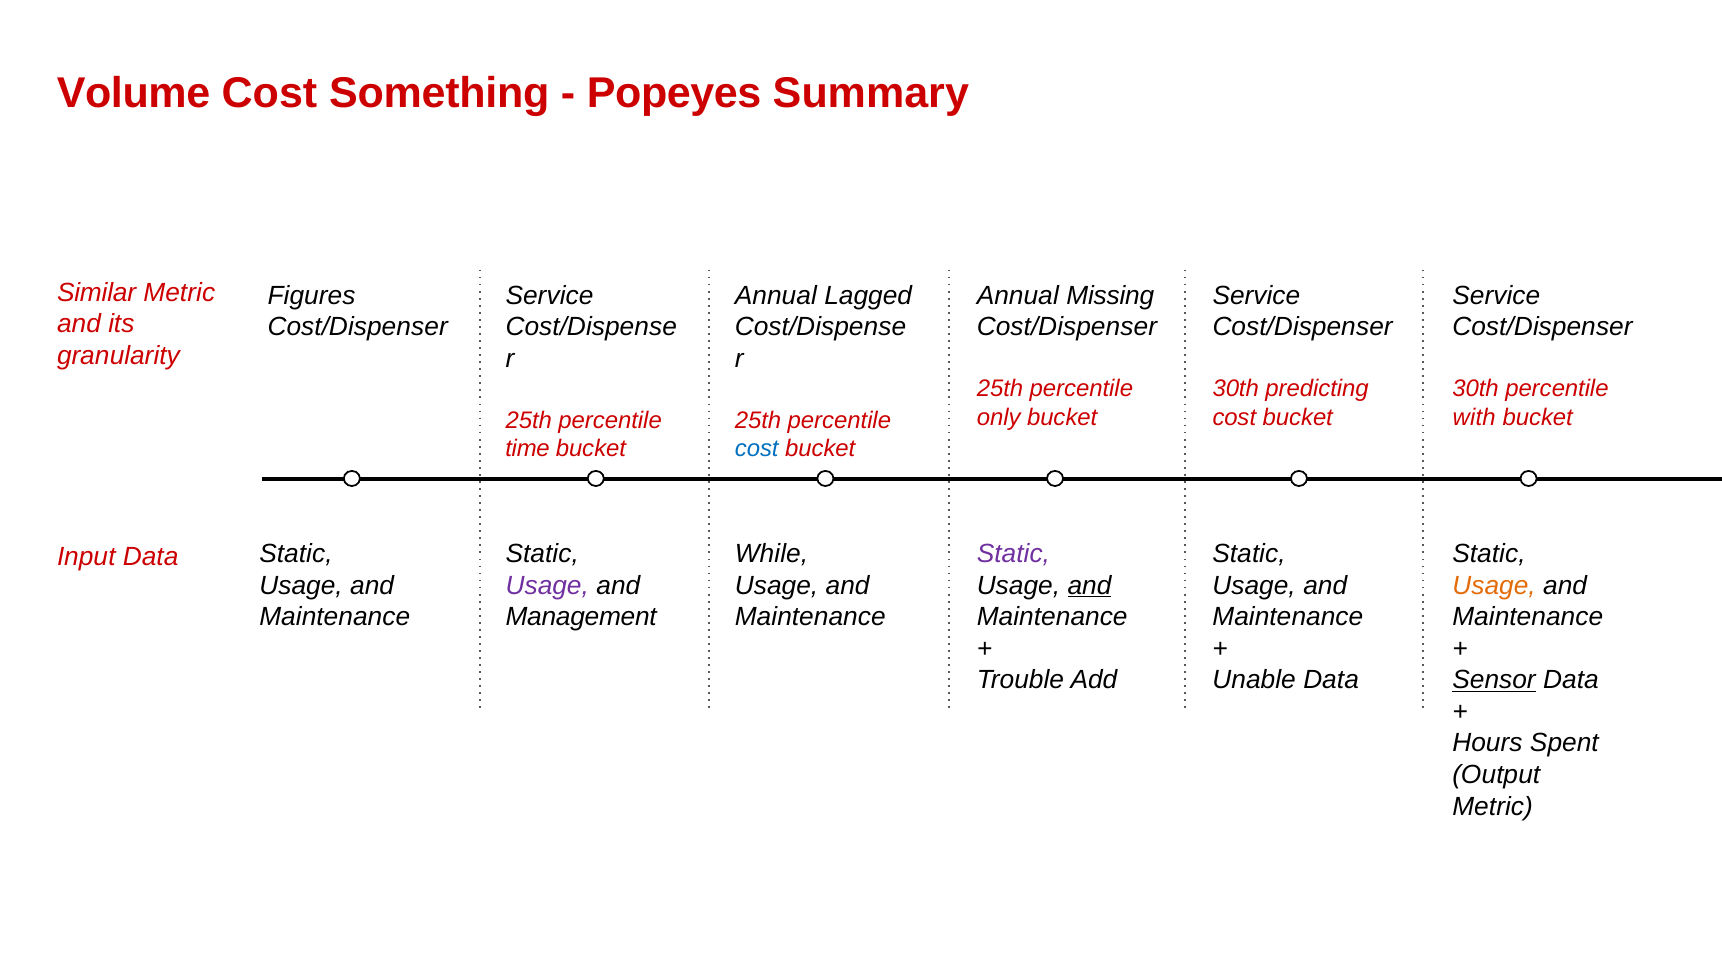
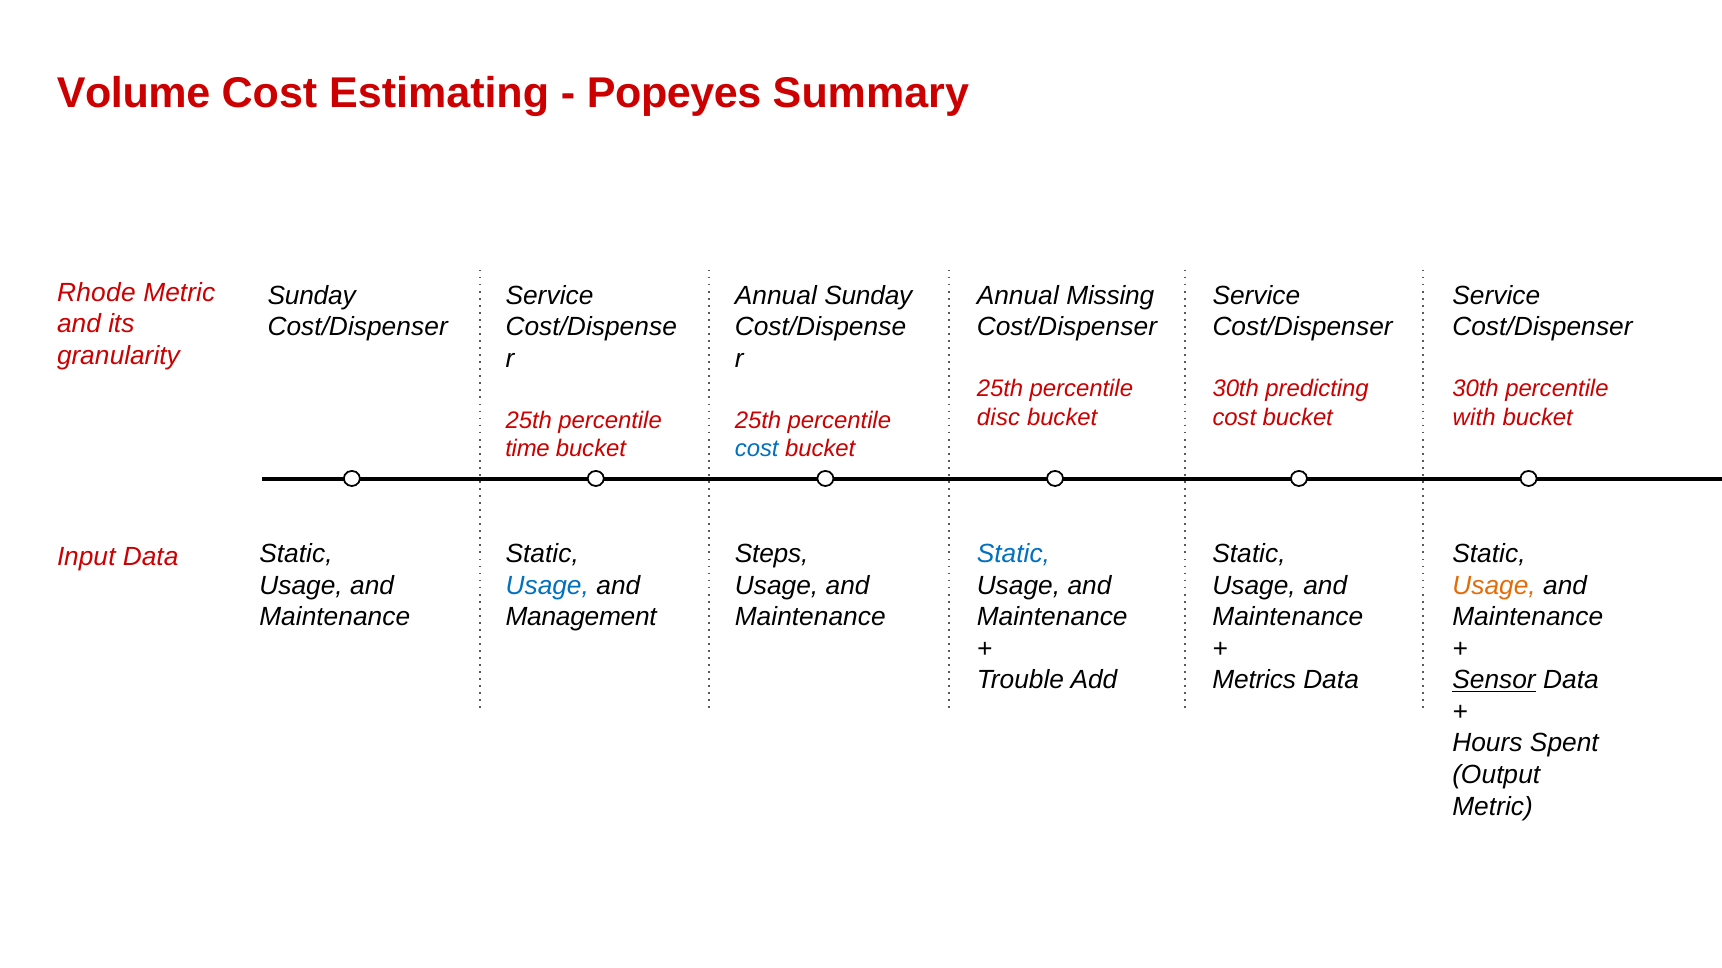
Something: Something -> Estimating
Similar: Similar -> Rhode
Annual Lagged: Lagged -> Sunday
Figures at (312, 296): Figures -> Sunday
only: only -> disc
While: While -> Steps
Static at (1013, 554) colour: purple -> blue
Usage at (547, 586) colour: purple -> blue
and at (1090, 586) underline: present -> none
Unable: Unable -> Metrics
